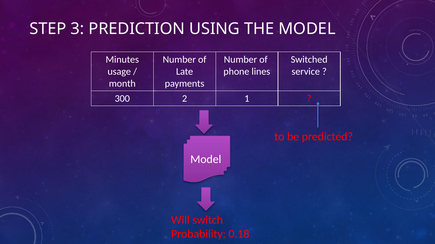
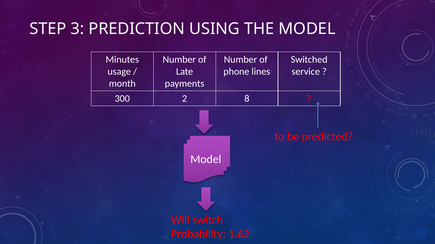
1: 1 -> 8
0.18: 0.18 -> 1.62
